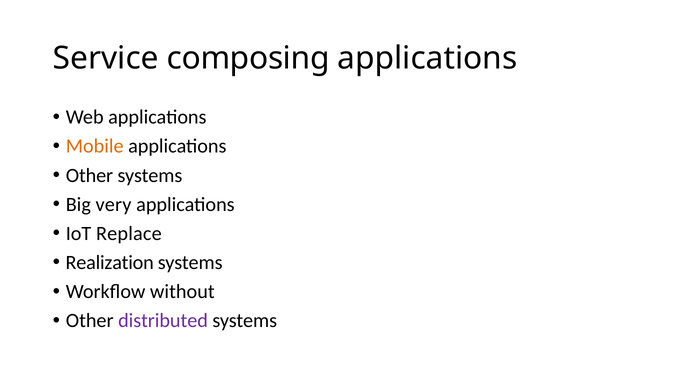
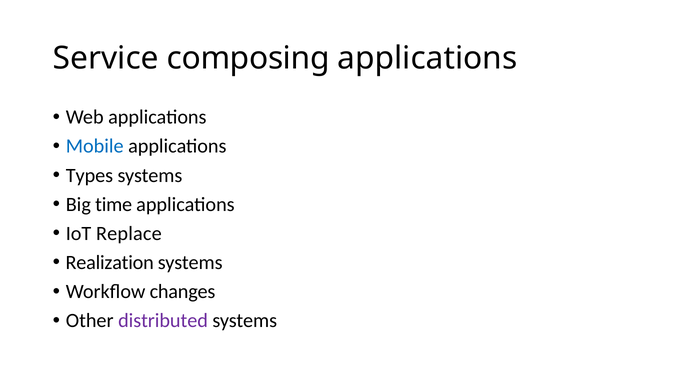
Mobile colour: orange -> blue
Other at (89, 175): Other -> Types
very: very -> time
without: without -> changes
